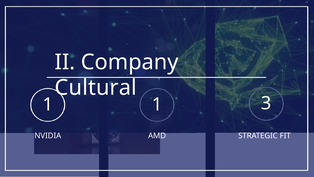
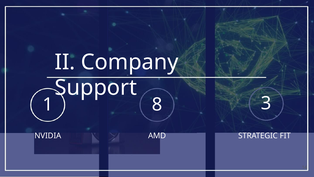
Cultural: Cultural -> Support
1 1: 1 -> 8
